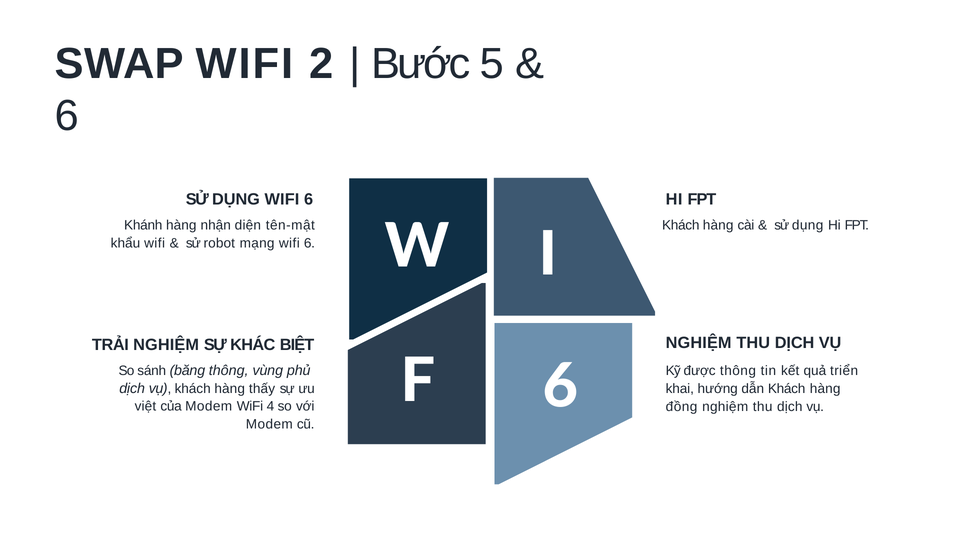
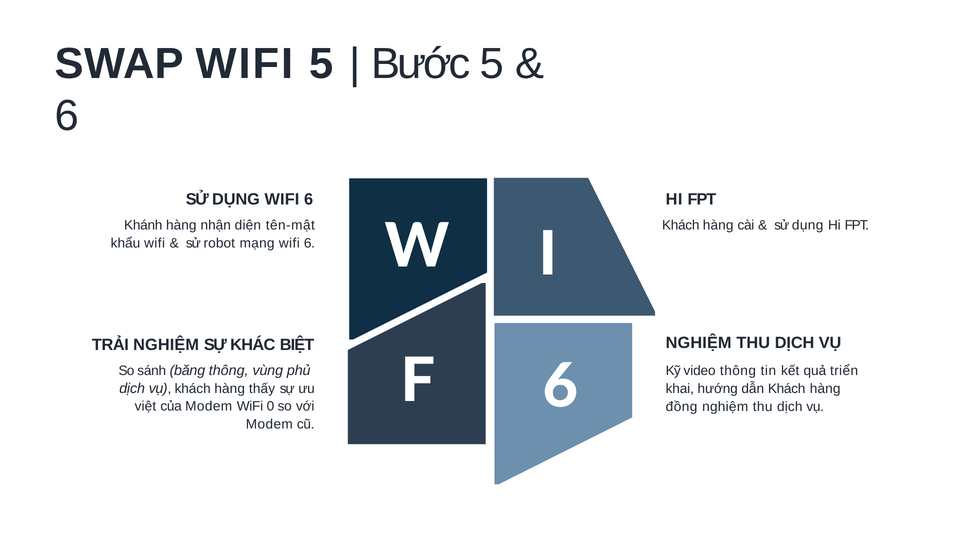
WIFI 2: 2 -> 5
được: được -> video
4: 4 -> 0
